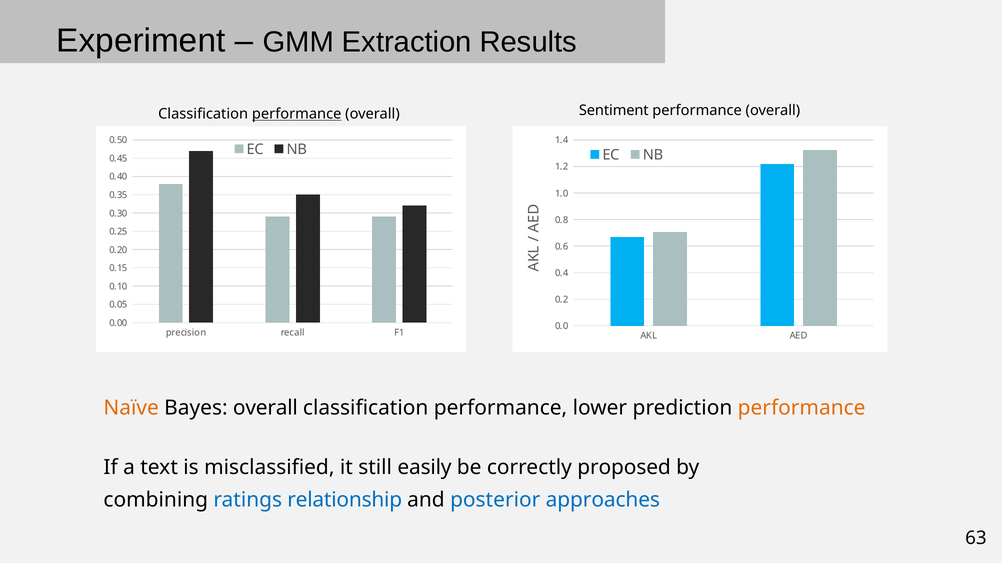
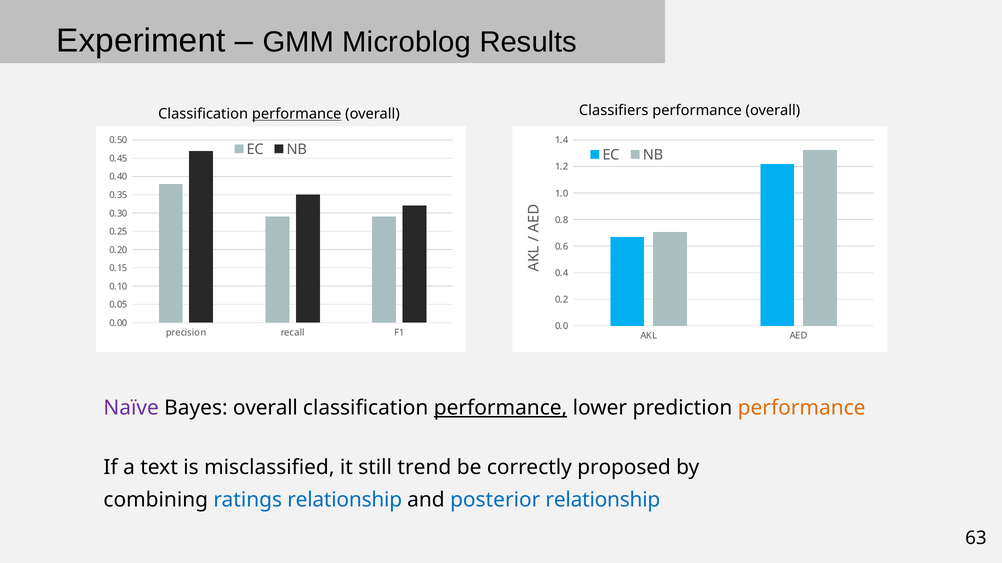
Extraction: Extraction -> Microblog
Sentiment: Sentiment -> Classifiers
Naïve colour: orange -> purple
performance at (501, 408) underline: none -> present
easily: easily -> trend
posterior approaches: approaches -> relationship
